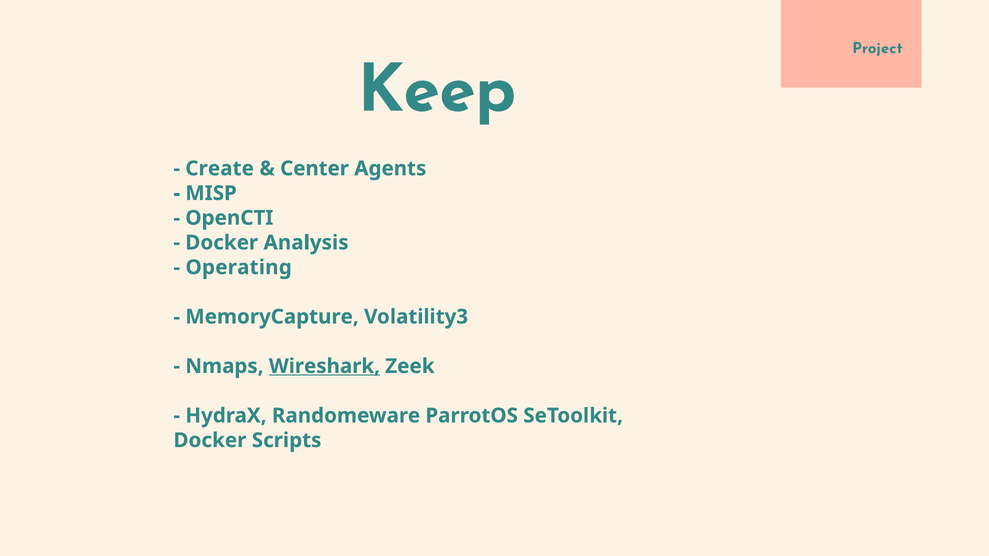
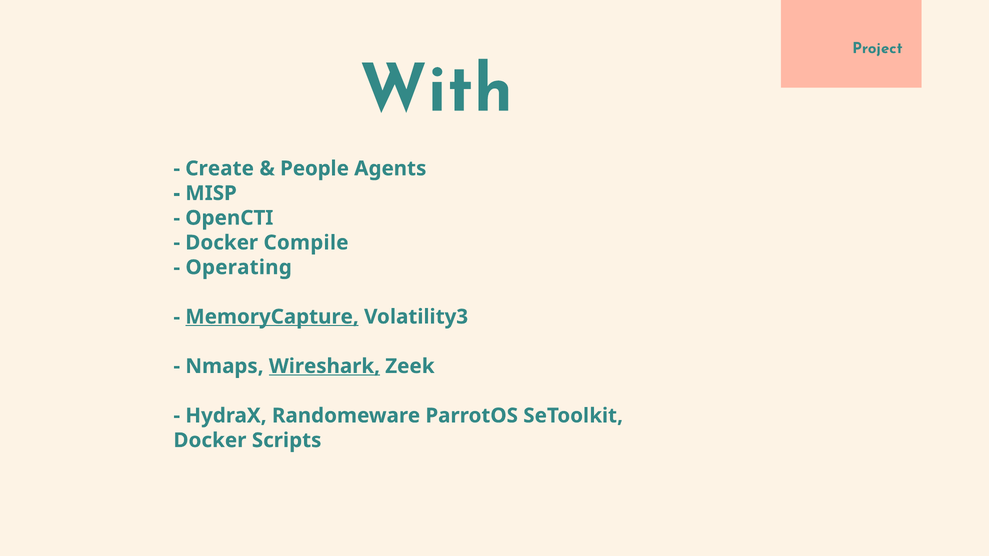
Keep: Keep -> With
Center: Center -> People
Analysis: Analysis -> Compile
MemoryCapture underline: none -> present
